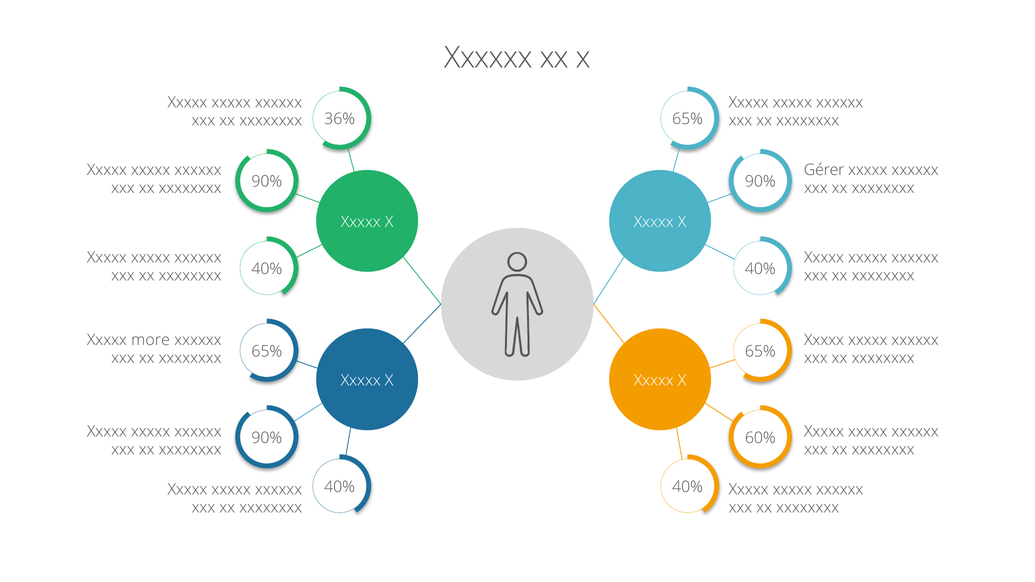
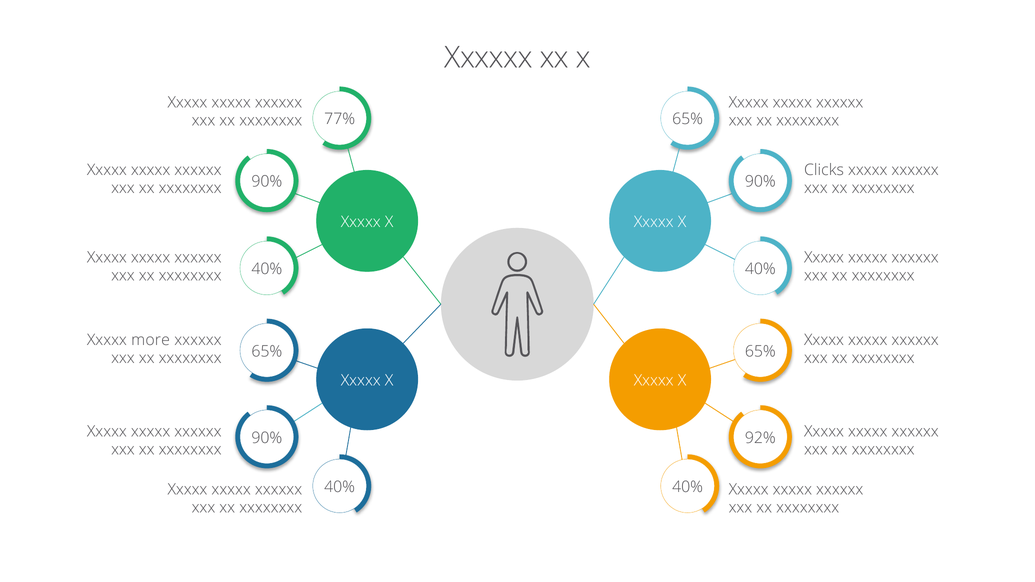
36%: 36% -> 77%
Gérer: Gérer -> Clicks
60%: 60% -> 92%
